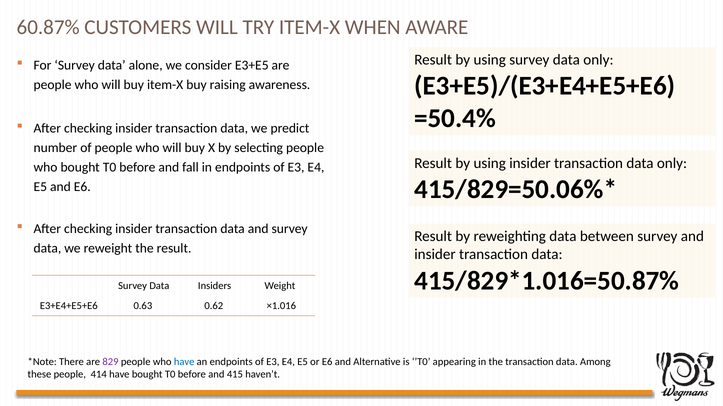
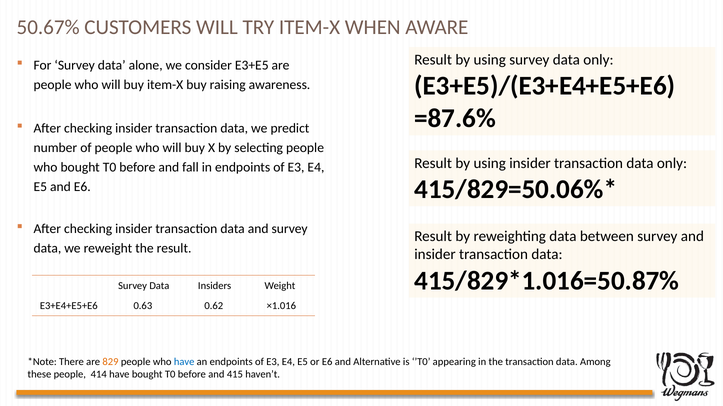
60.87%: 60.87% -> 50.67%
=50.4%: =50.4% -> =87.6%
829 colour: purple -> orange
